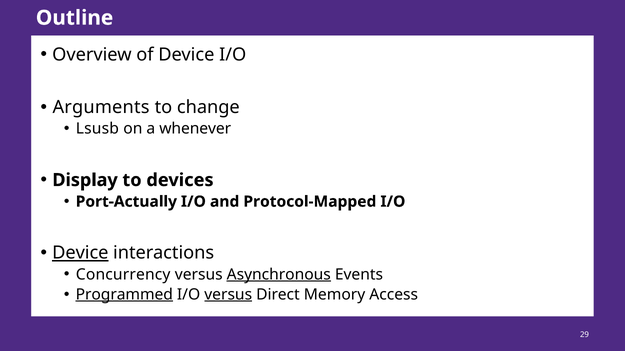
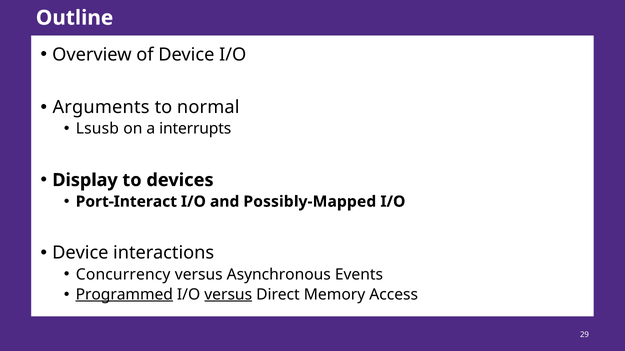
change: change -> normal
whenever: whenever -> interrupts
Port-Actually: Port-Actually -> Port-Interact
Protocol-Mapped: Protocol-Mapped -> Possibly-Mapped
Device at (80, 253) underline: present -> none
Asynchronous underline: present -> none
